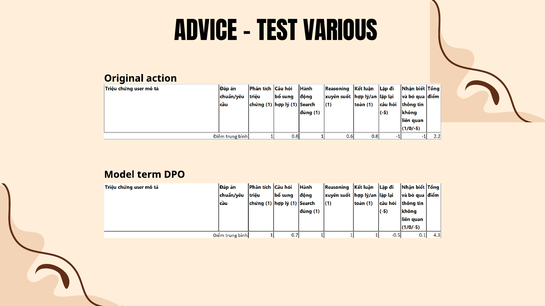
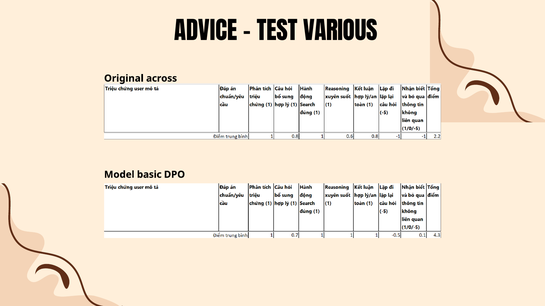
action: action -> across
term: term -> basic
